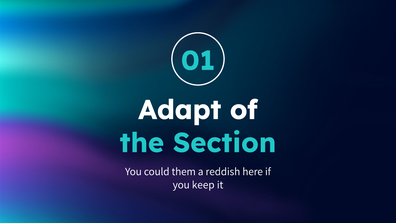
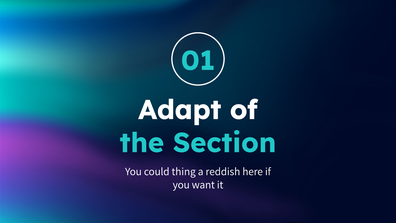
them: them -> thing
keep: keep -> want
